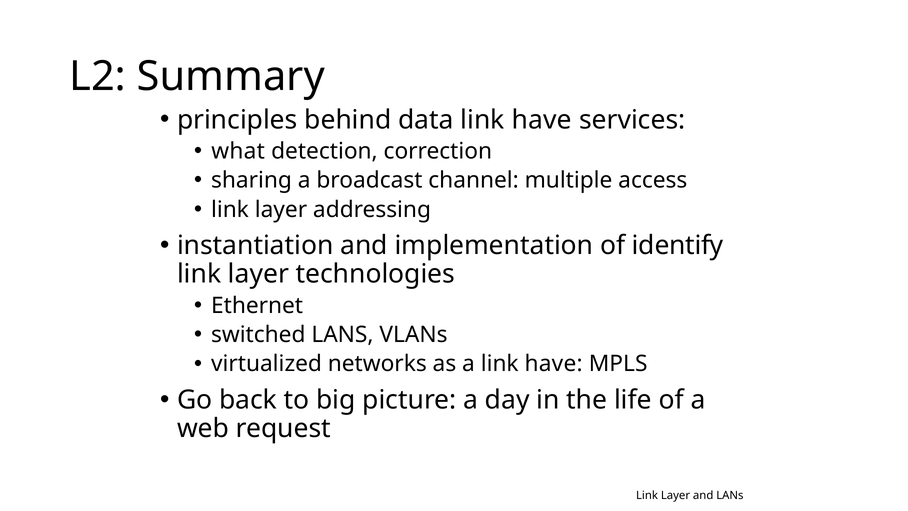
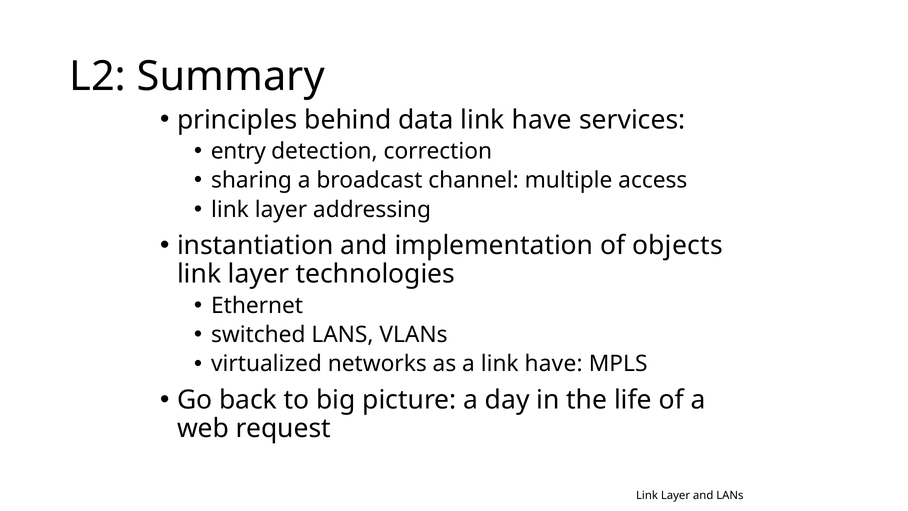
what: what -> entry
identify: identify -> objects
